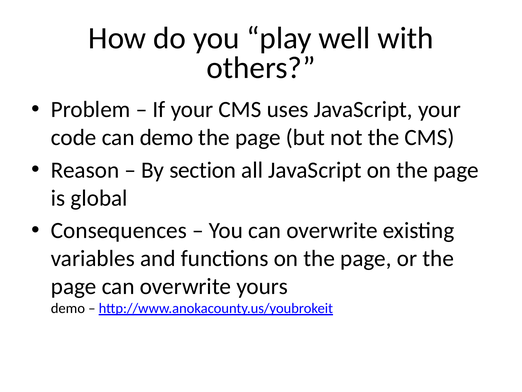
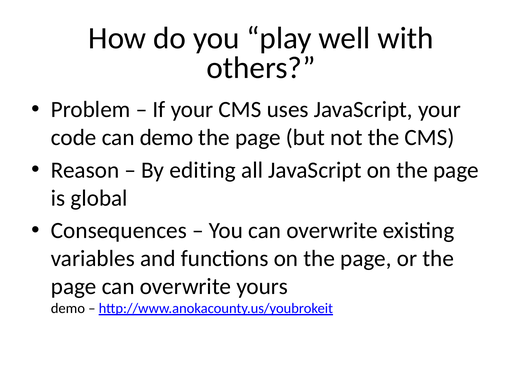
section: section -> editing
